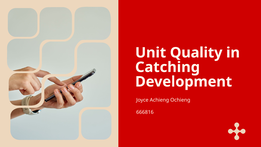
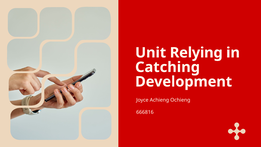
Quality: Quality -> Relying
